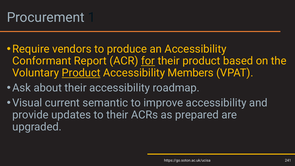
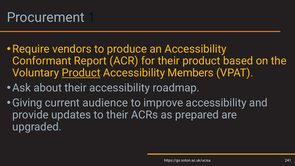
for underline: present -> none
Visual: Visual -> Giving
semantic: semantic -> audience
